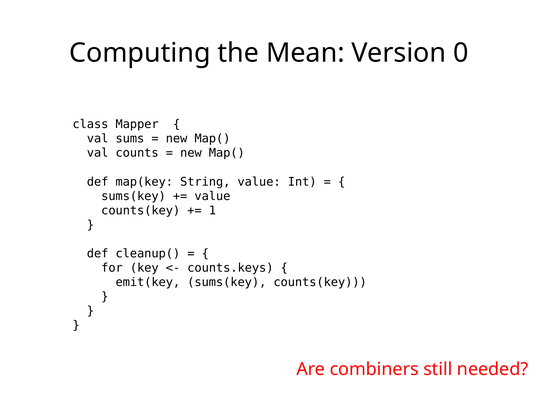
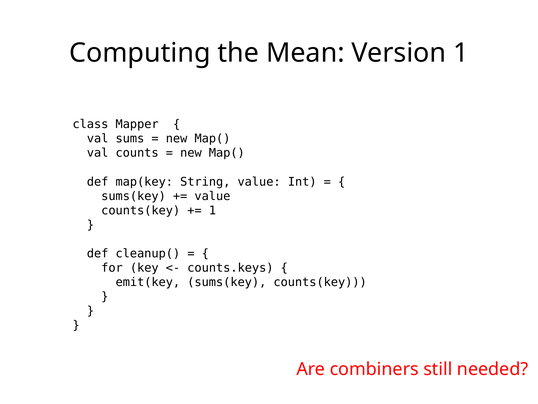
Version 0: 0 -> 1
